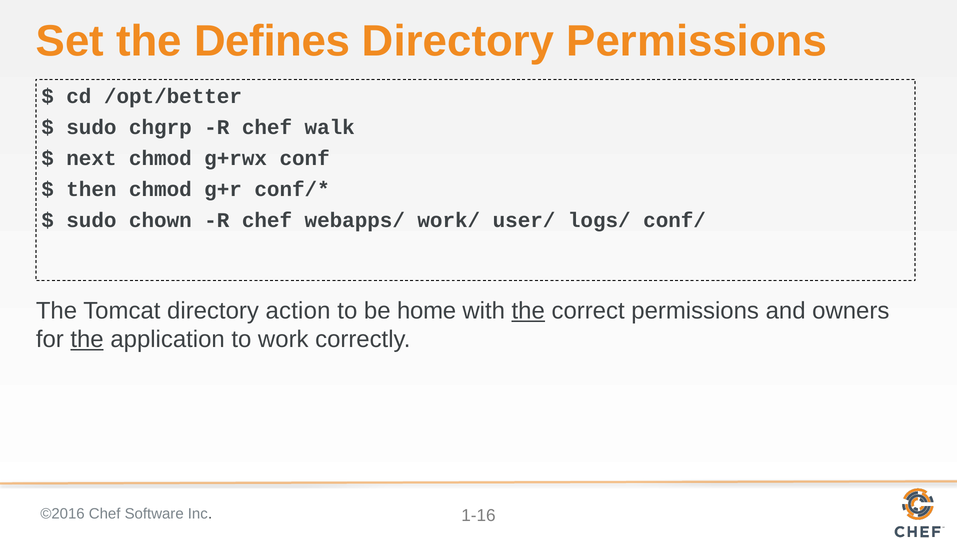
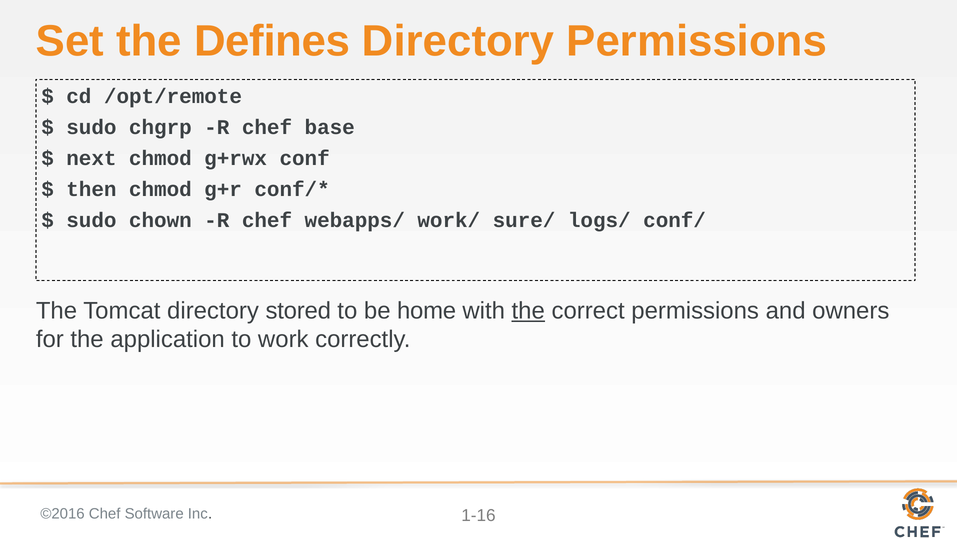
/opt/better: /opt/better -> /opt/remote
walk: walk -> base
user/: user/ -> sure/
action: action -> stored
the at (87, 339) underline: present -> none
